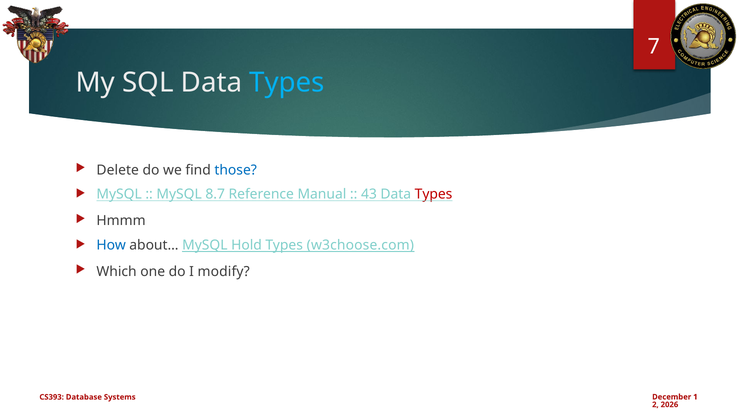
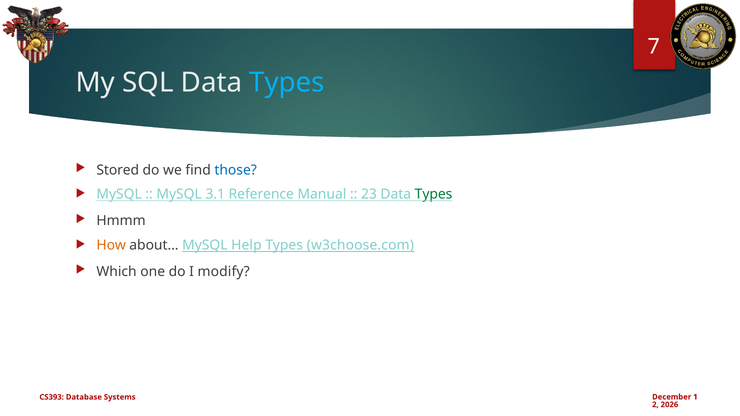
Delete: Delete -> Stored
8.7: 8.7 -> 3.1
43: 43 -> 23
Types at (434, 194) colour: red -> green
How colour: blue -> orange
Hold: Hold -> Help
